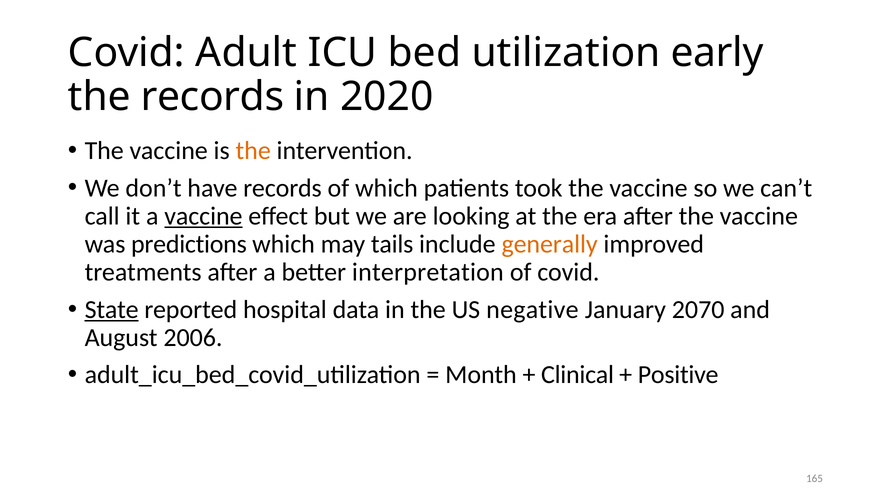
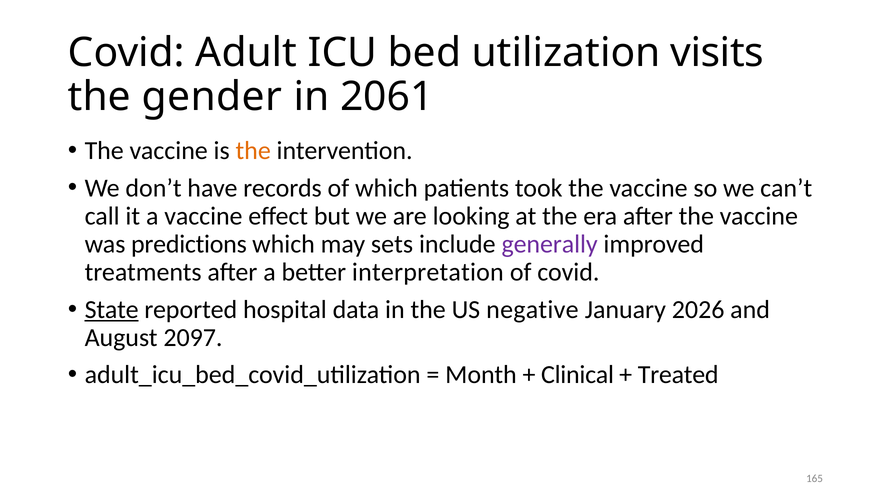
early: early -> visits
the records: records -> gender
2020: 2020 -> 2061
vaccine at (203, 216) underline: present -> none
tails: tails -> sets
generally colour: orange -> purple
2070: 2070 -> 2026
2006: 2006 -> 2097
Positive: Positive -> Treated
